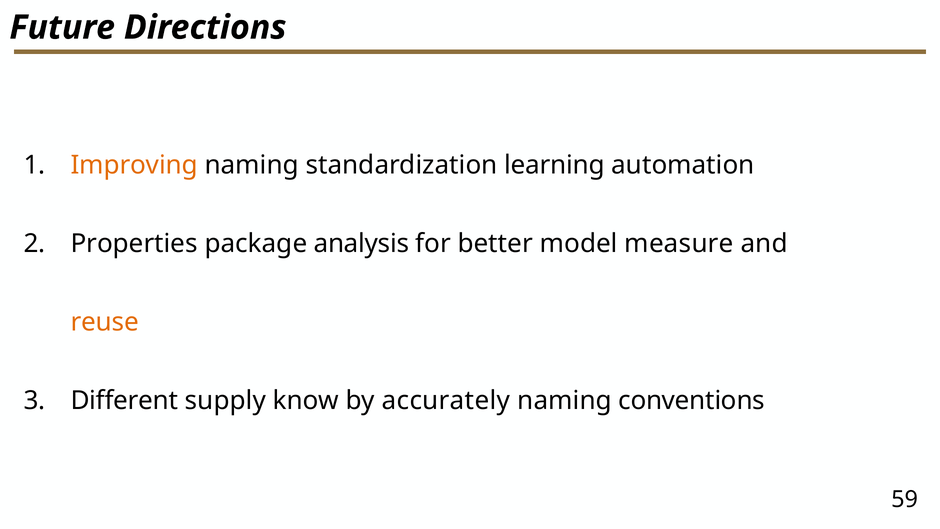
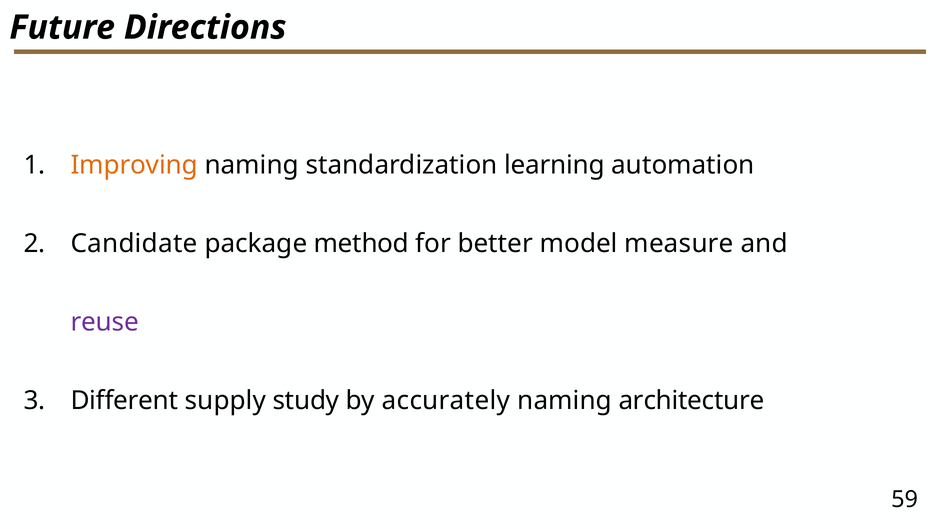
Properties: Properties -> Candidate
analysis: analysis -> method
reuse colour: orange -> purple
know: know -> study
conventions: conventions -> architecture
